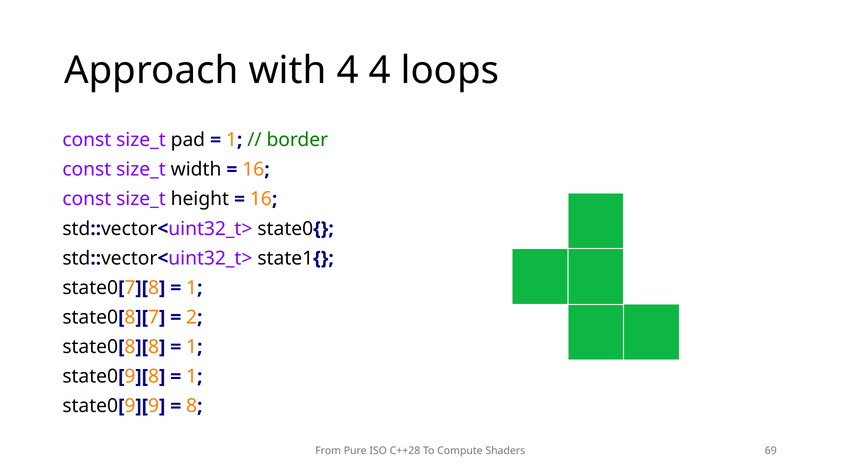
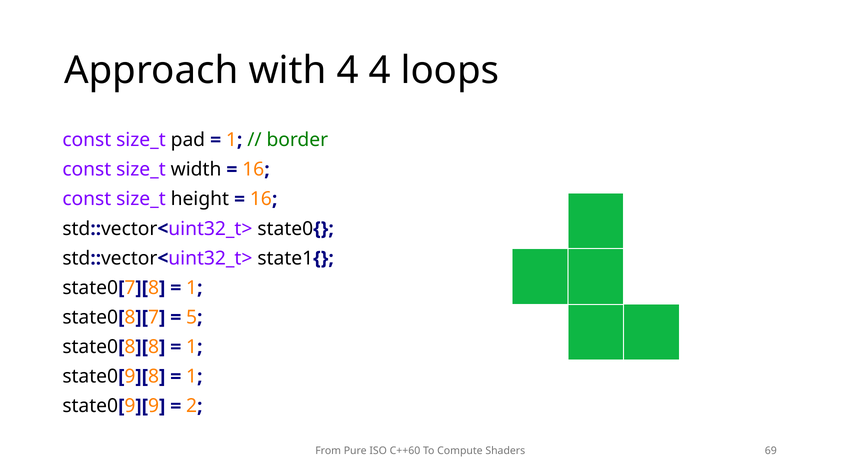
2: 2 -> 5
8 at (192, 406): 8 -> 2
C++28: C++28 -> C++60
